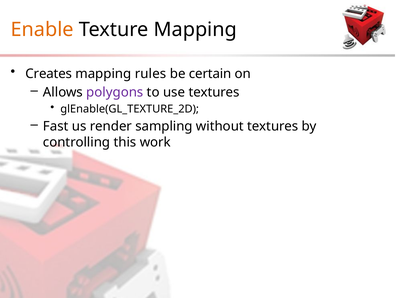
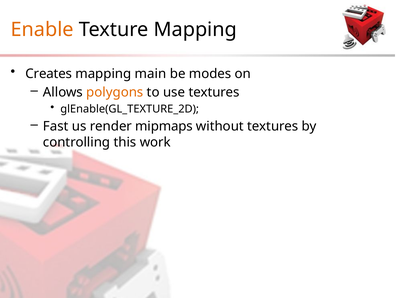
rules: rules -> main
certain: certain -> modes
polygons colour: purple -> orange
sampling: sampling -> mipmaps
